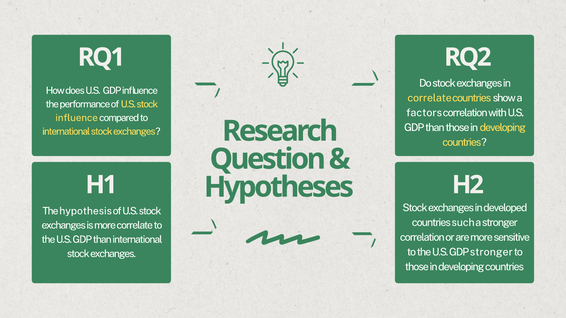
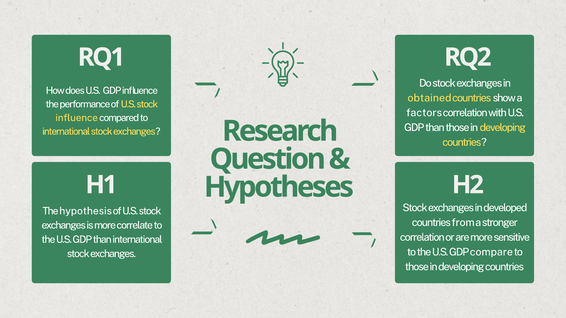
correlate at (430, 98): correlate -> obtained
such: such -> from
GDP stronger: stronger -> compare
